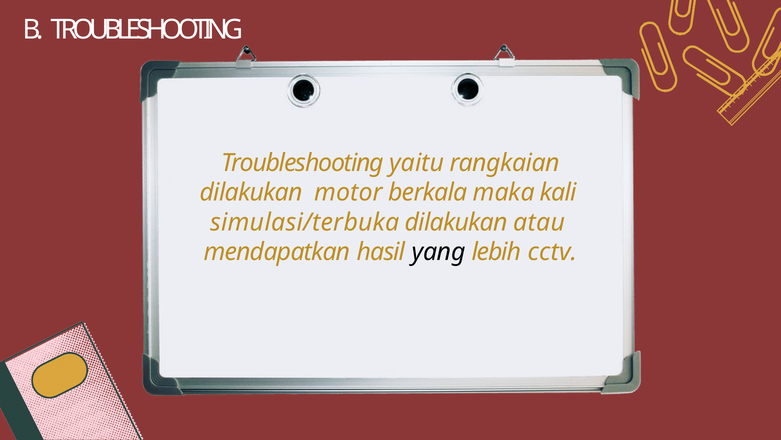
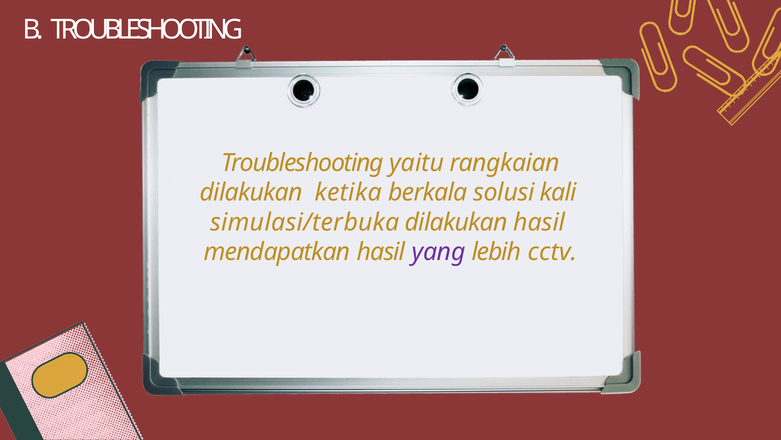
motor: motor -> ketika
maka: maka -> solusi
dilakukan atau: atau -> hasil
yang colour: black -> purple
